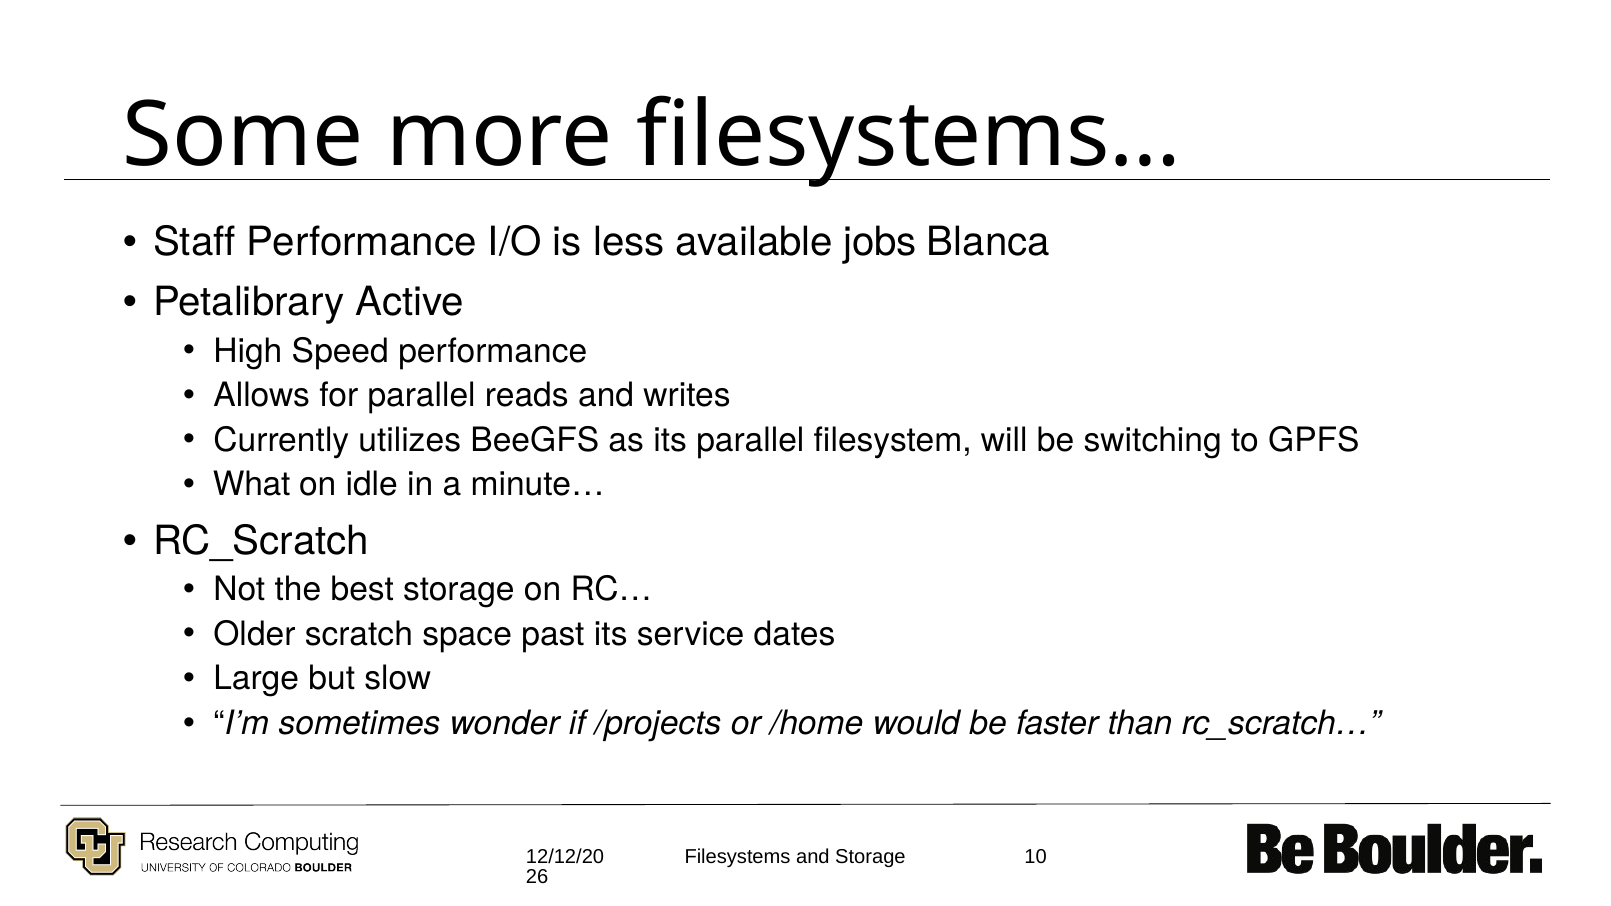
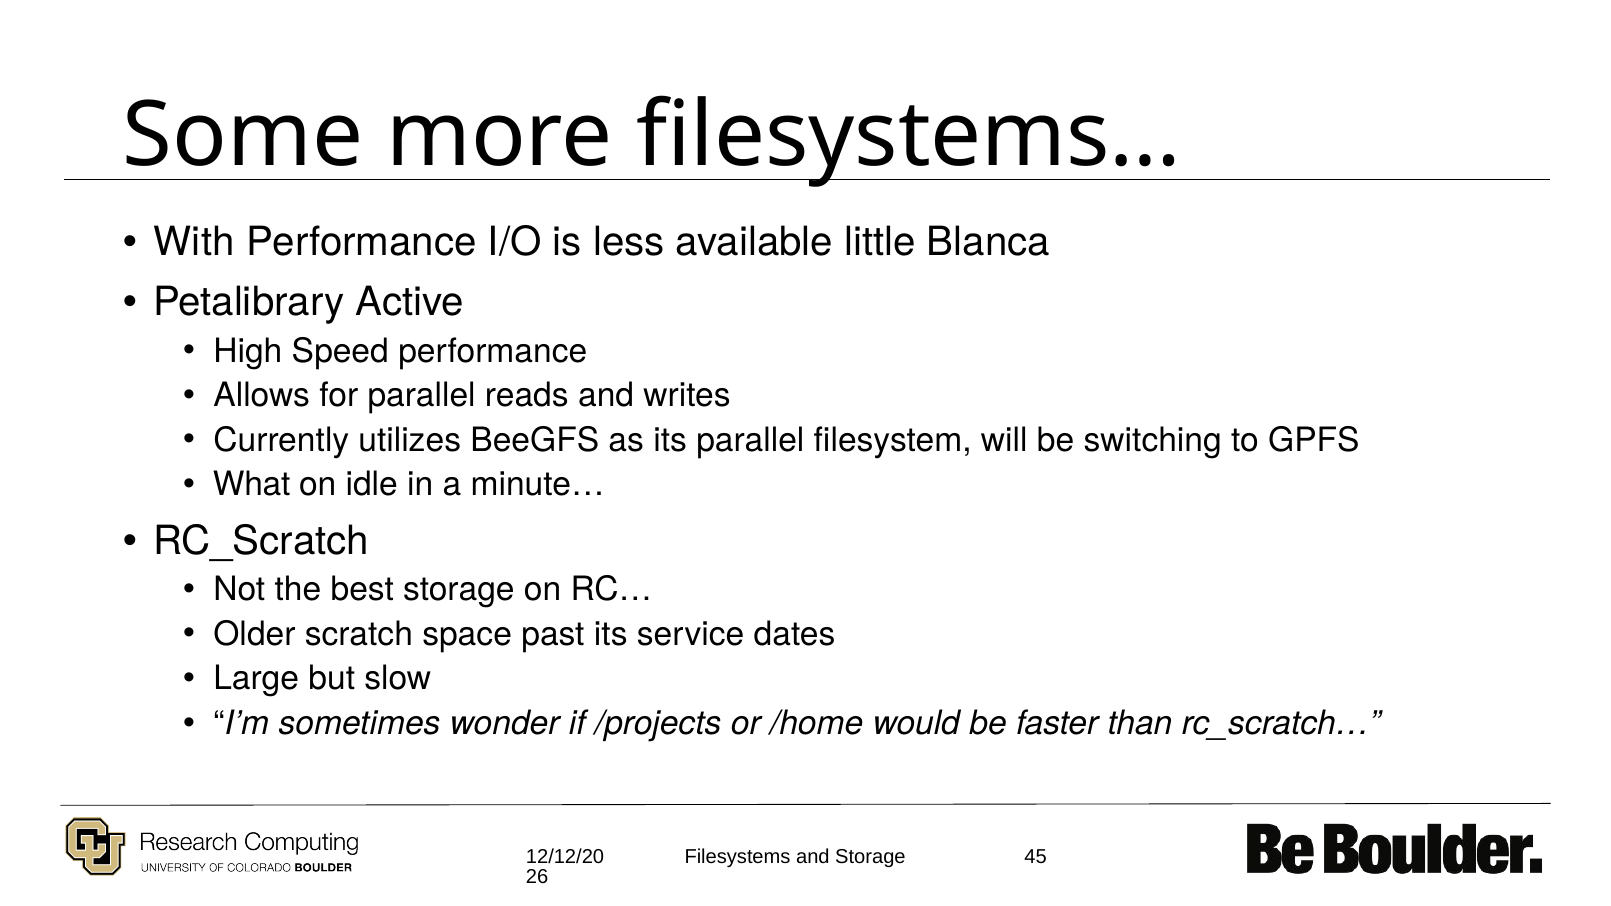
Staff: Staff -> With
jobs: jobs -> little
10: 10 -> 45
